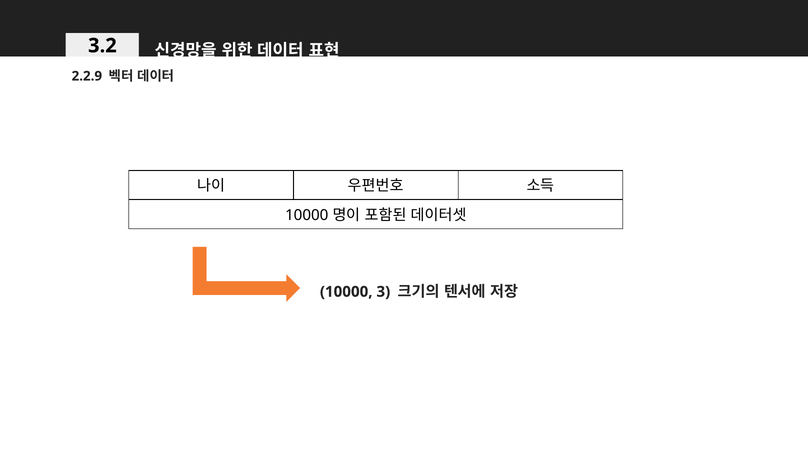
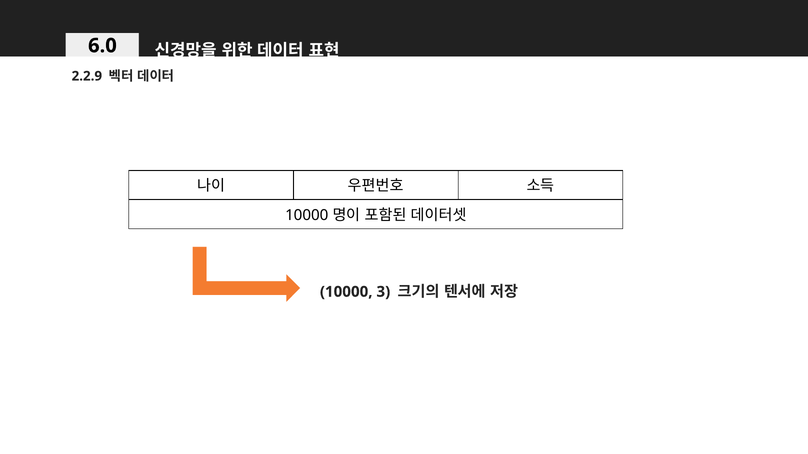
3.2: 3.2 -> 6.0
